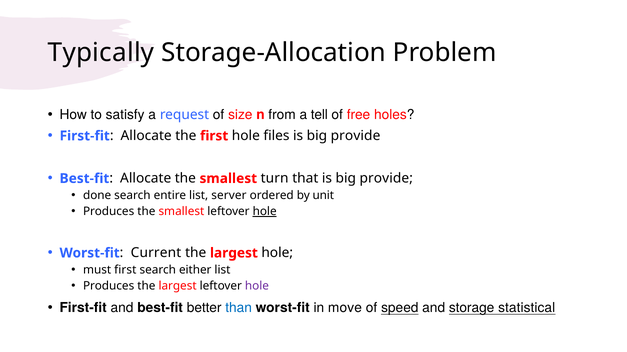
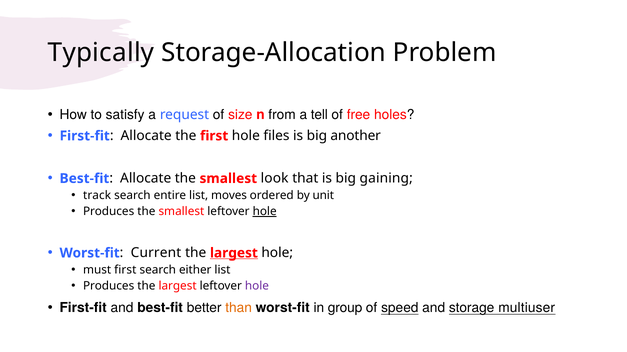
provide at (356, 136): provide -> another
turn: turn -> look
that is big provide: provide -> gaining
done: done -> track
server: server -> moves
largest at (234, 253) underline: none -> present
than colour: blue -> orange
move: move -> group
statistical: statistical -> multiuser
